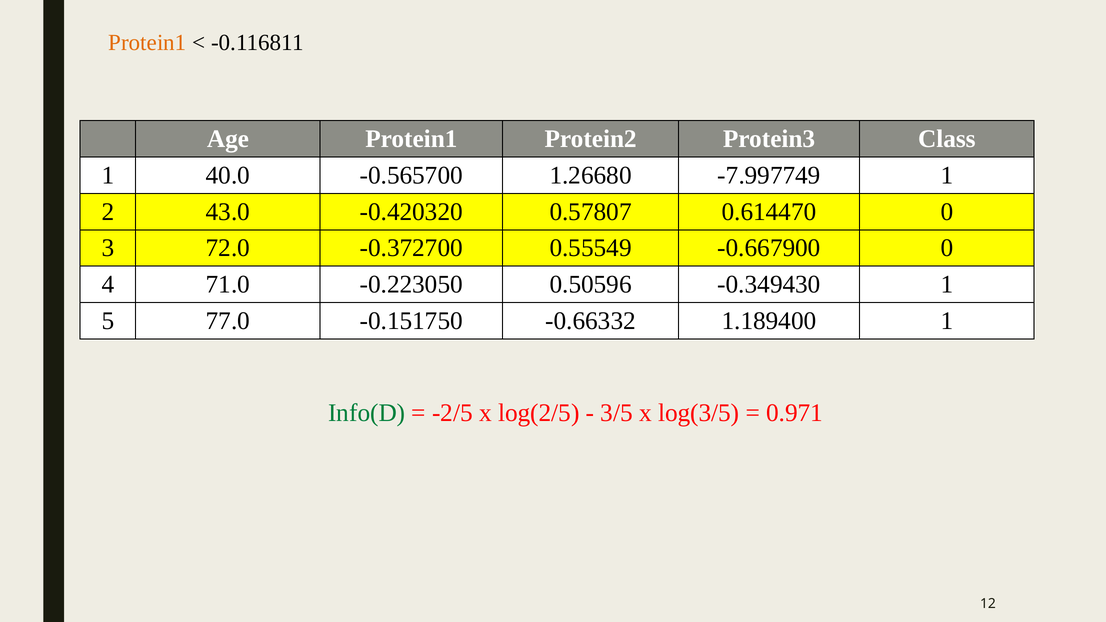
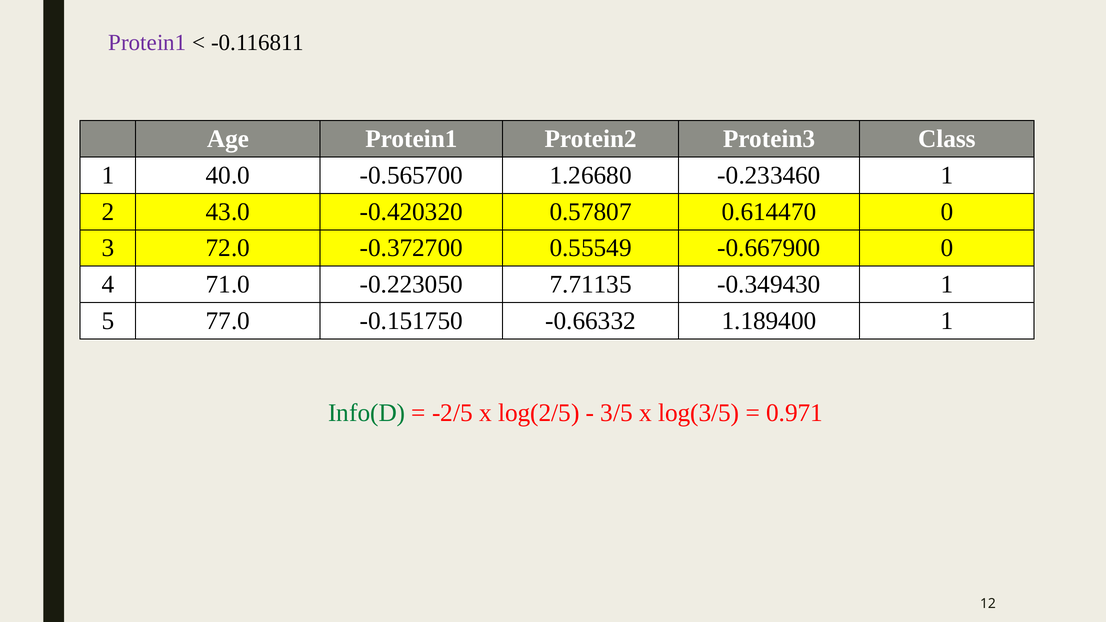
Protein1 at (147, 42) colour: orange -> purple
-7.997749: -7.997749 -> -0.233460
0.50596: 0.50596 -> 7.71135
